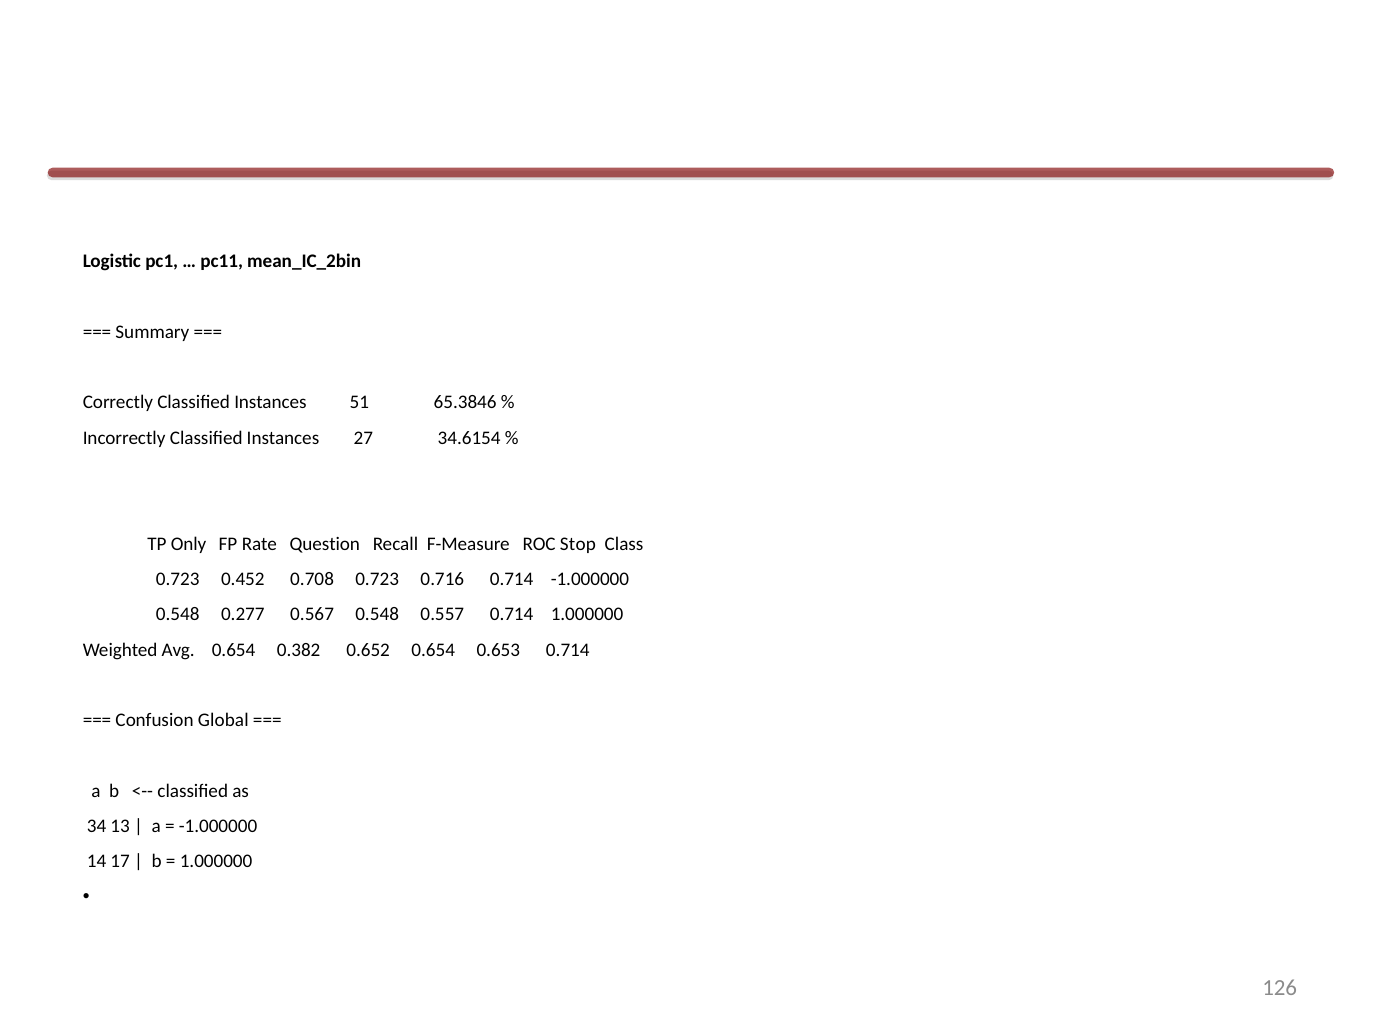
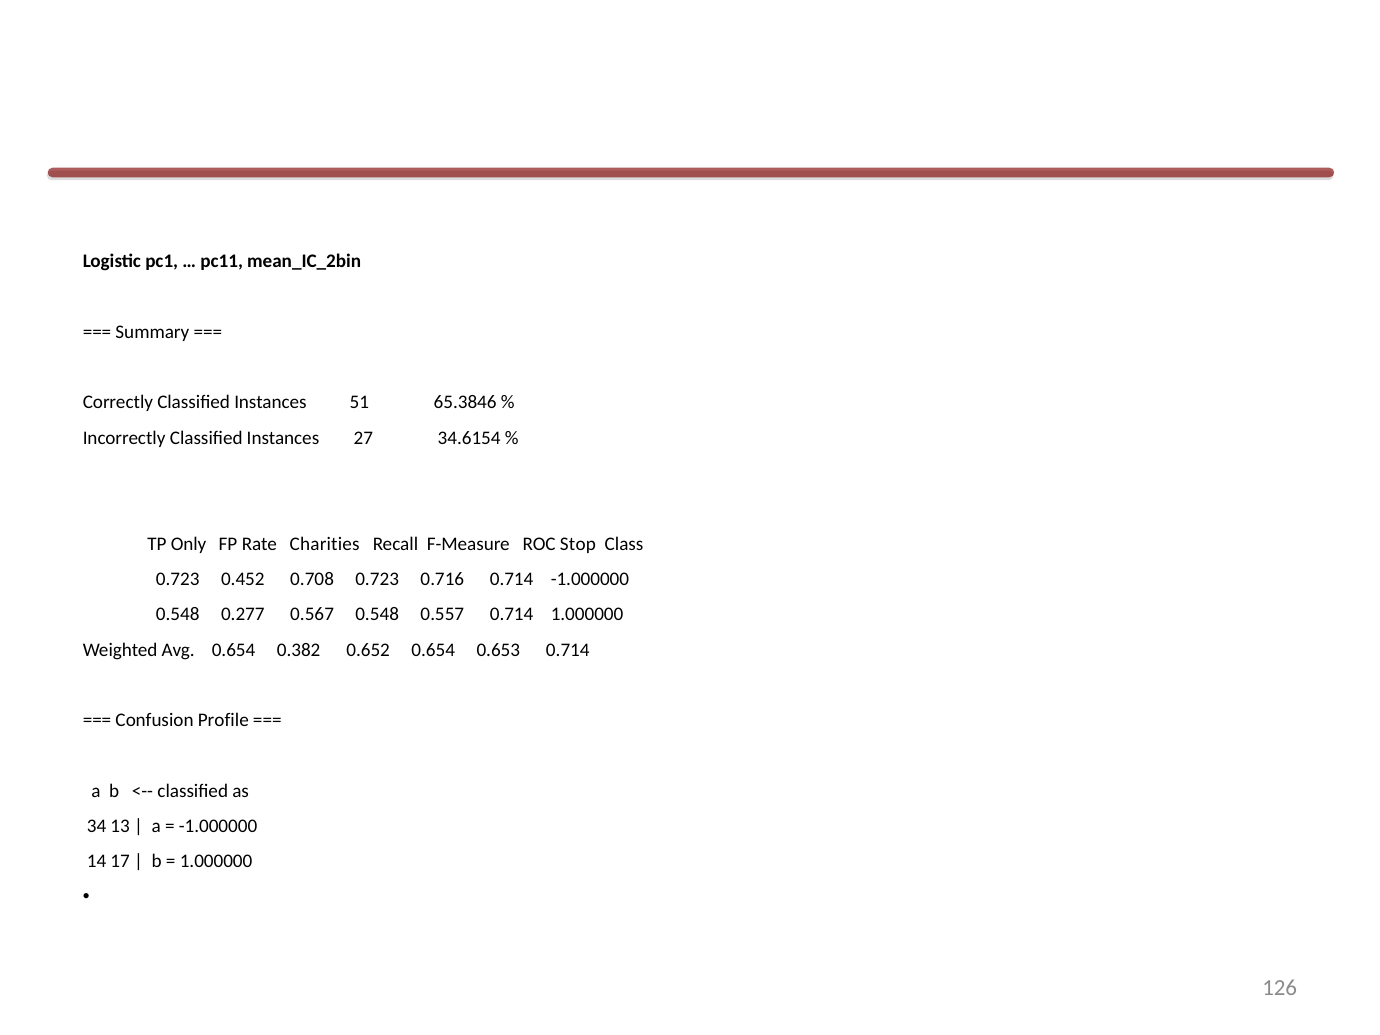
Question: Question -> Charities
Global: Global -> Profile
